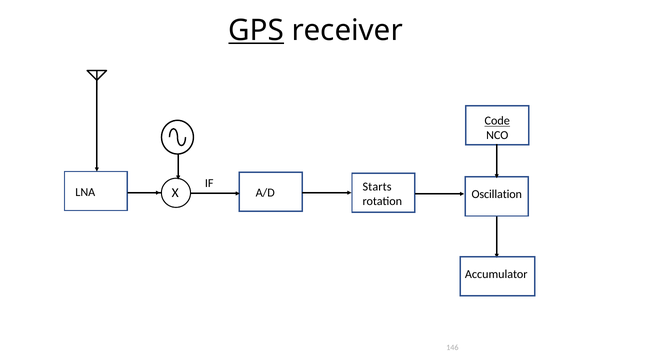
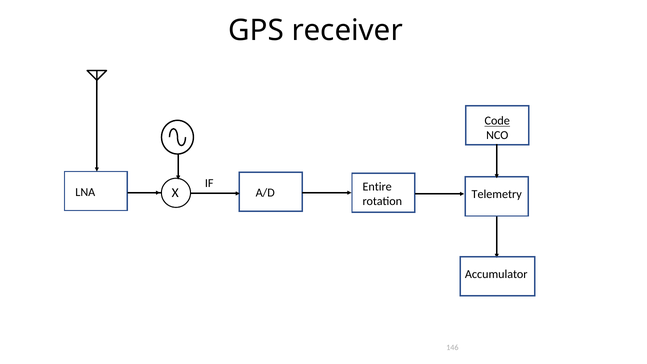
GPS underline: present -> none
Starts: Starts -> Entire
Oscillation: Oscillation -> Telemetry
